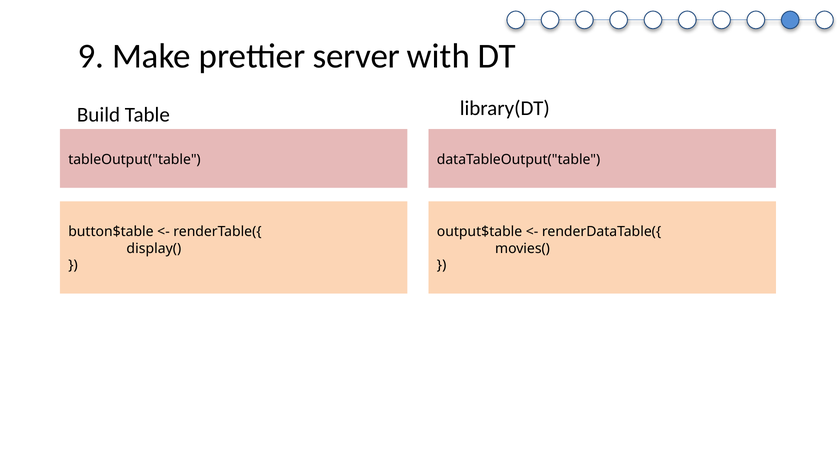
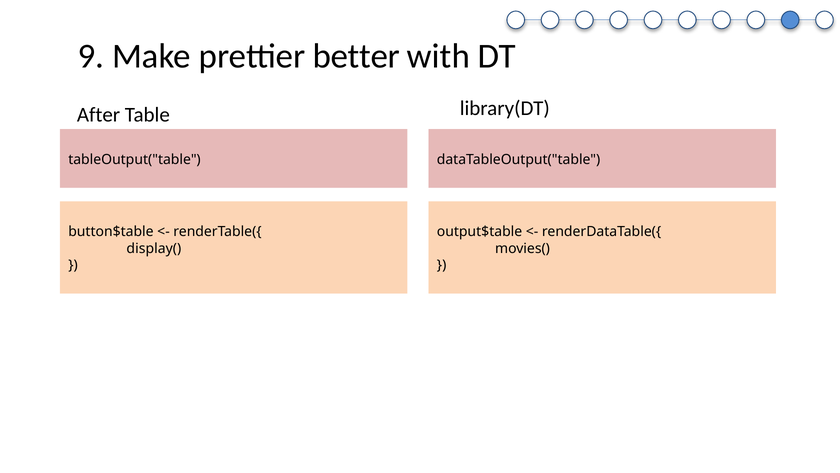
server: server -> better
Build: Build -> After
